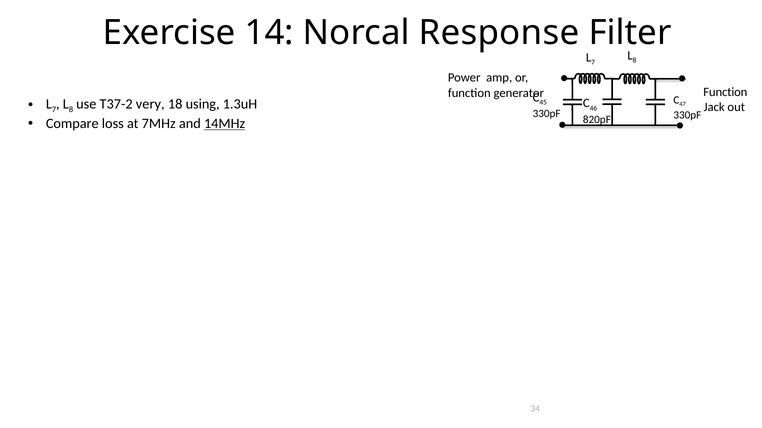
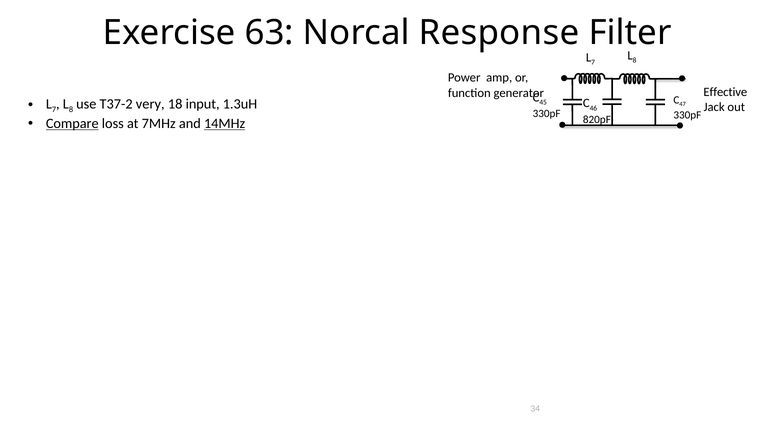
14: 14 -> 63
Function at (725, 92): Function -> Effective
using: using -> input
Compare underline: none -> present
